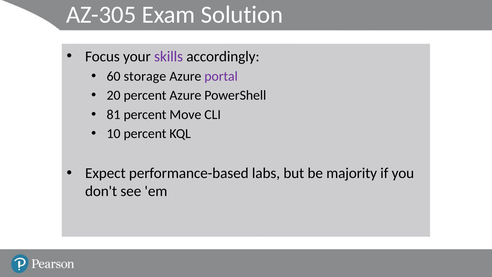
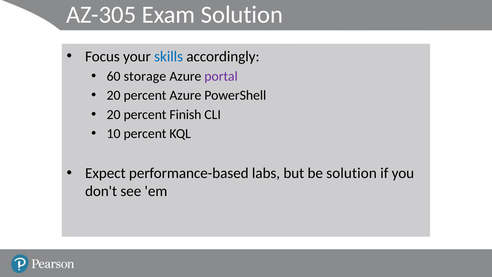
skills colour: purple -> blue
81 at (114, 114): 81 -> 20
Move: Move -> Finish
be majority: majority -> solution
